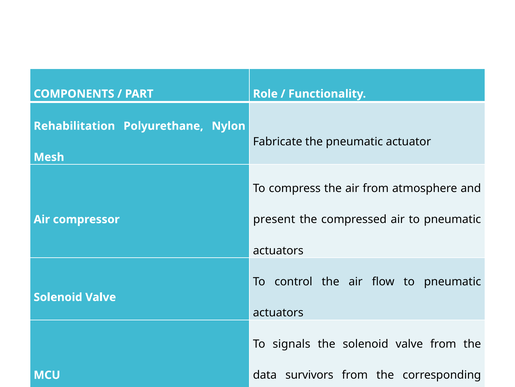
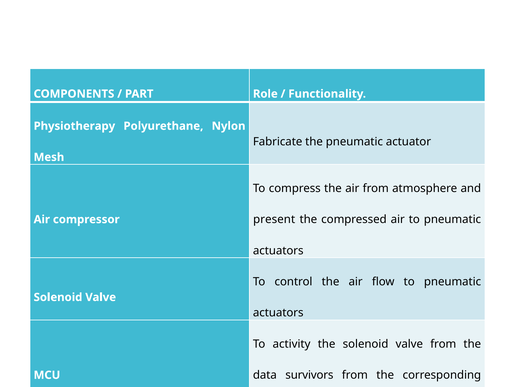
Rehabilitation: Rehabilitation -> Physiotherapy
To signals: signals -> activity
